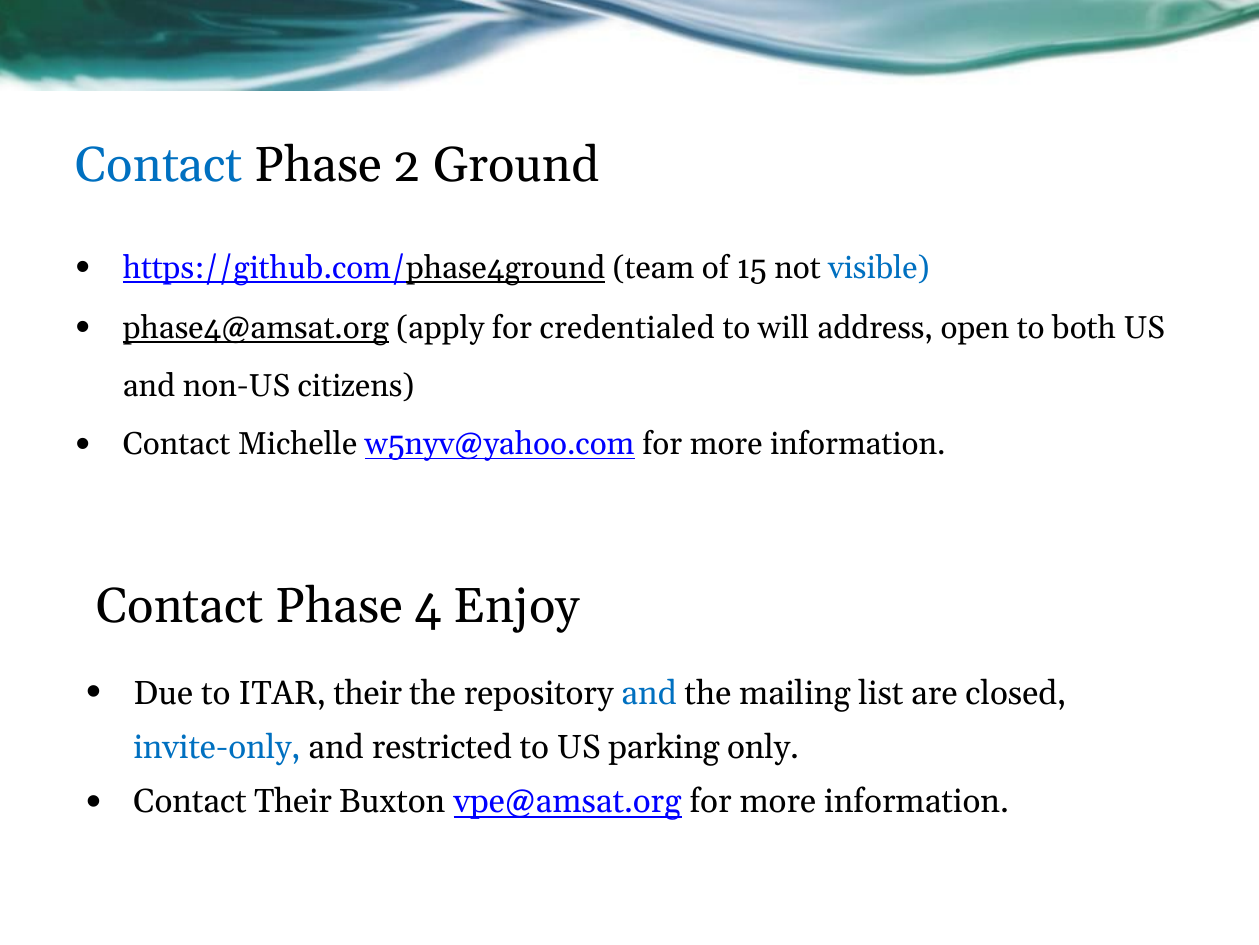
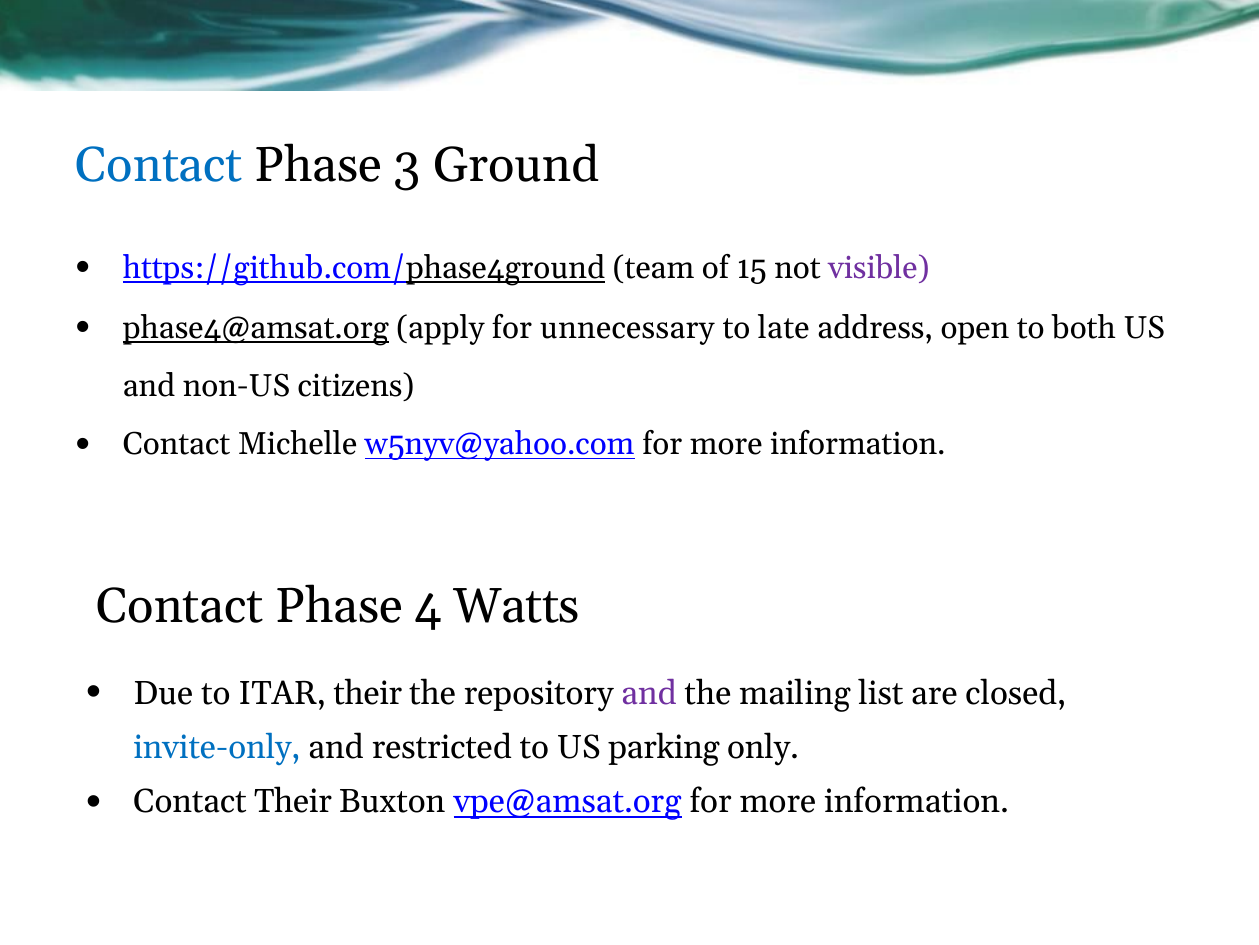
2: 2 -> 3
visible colour: blue -> purple
credentialed: credentialed -> unnecessary
will: will -> late
Enjoy: Enjoy -> Watts
and at (649, 693) colour: blue -> purple
